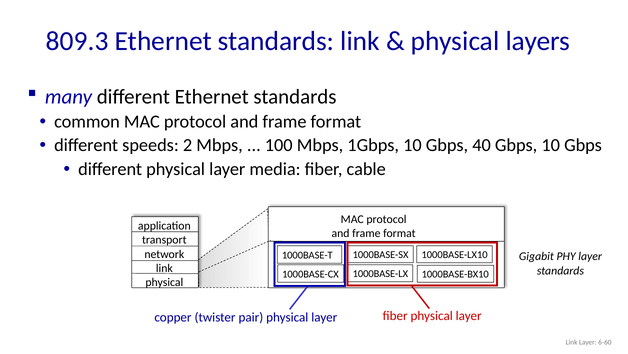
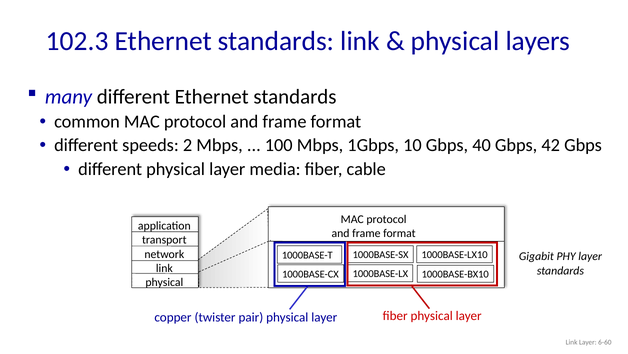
809.3: 809.3 -> 102.3
Gbps 10: 10 -> 42
